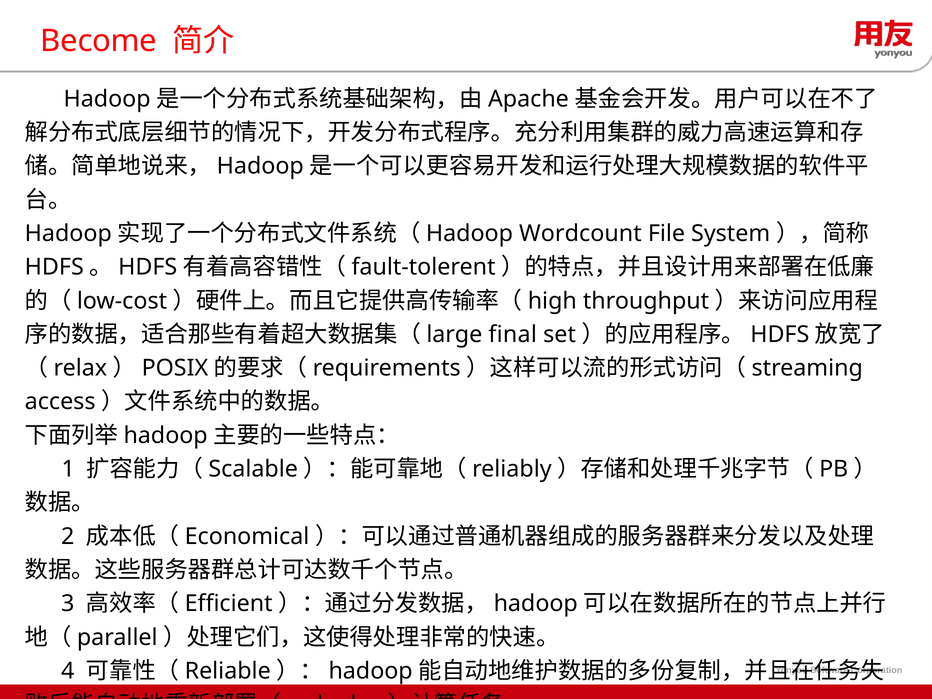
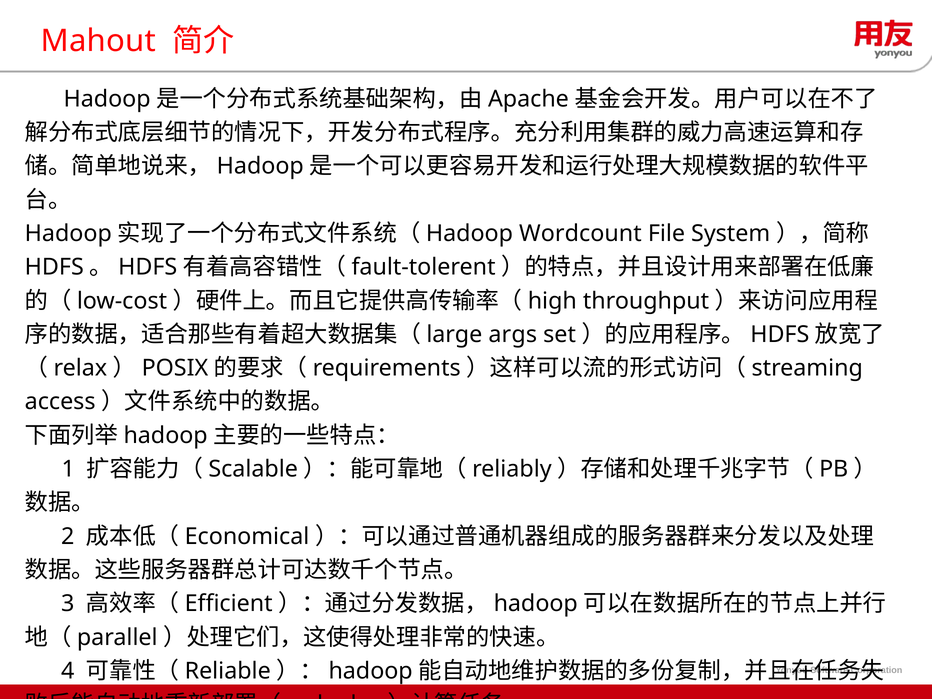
Become: Become -> Mahout
final: final -> args
